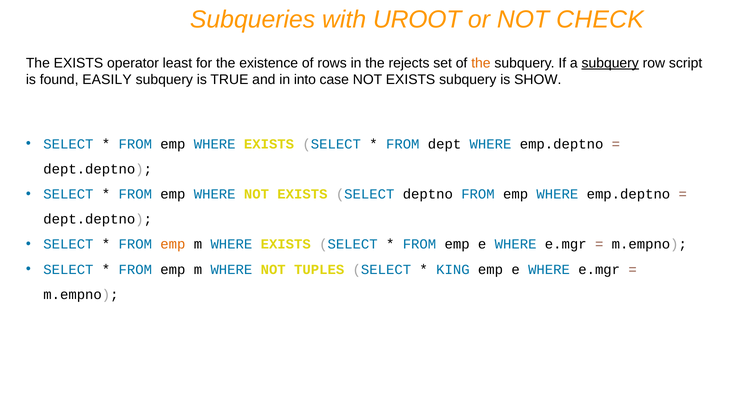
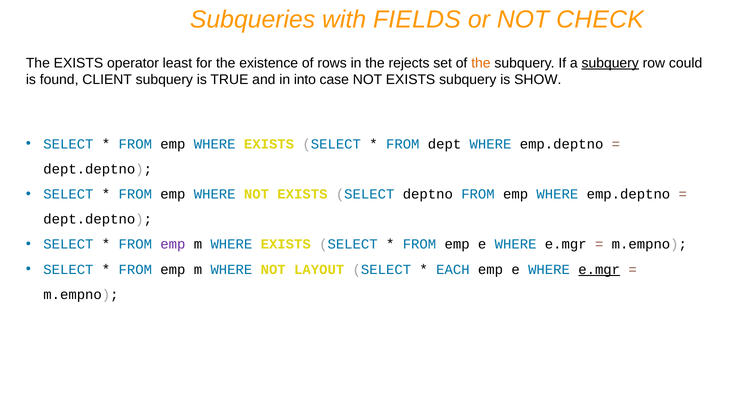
UROOT: UROOT -> FIELDS
script: script -> could
EASILY: EASILY -> CLIENT
emp at (173, 244) colour: orange -> purple
TUPLES: TUPLES -> LAYOUT
KING: KING -> EACH
e.mgr at (599, 269) underline: none -> present
